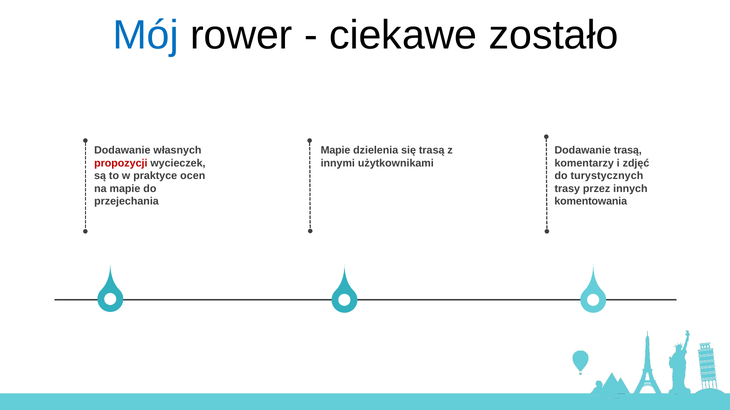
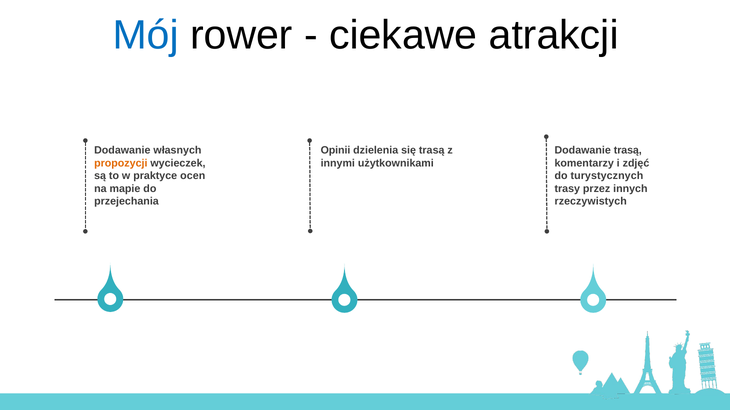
zostało: zostało -> atrakcji
Mapie at (335, 151): Mapie -> Opinii
propozycji colour: red -> orange
komentowania: komentowania -> rzeczywistych
